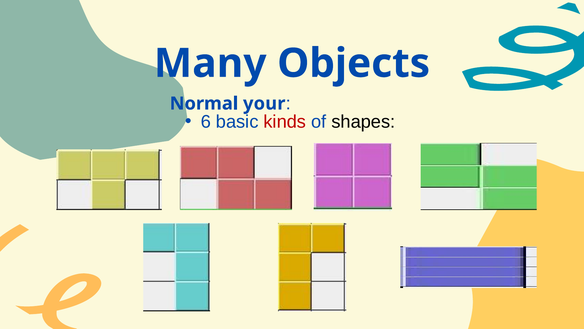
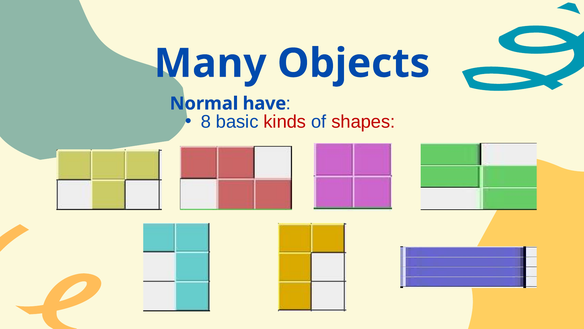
your: your -> have
6: 6 -> 8
shapes colour: black -> red
